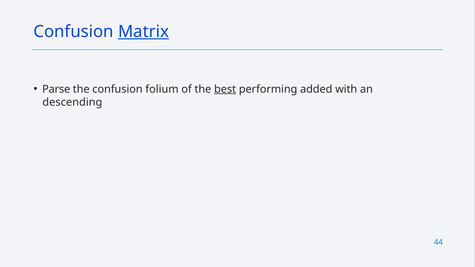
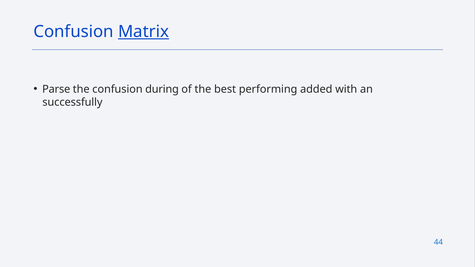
folium: folium -> during
best underline: present -> none
descending: descending -> successfully
